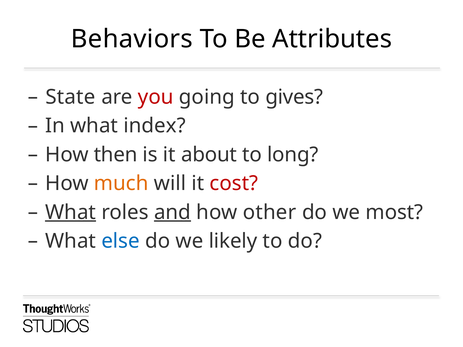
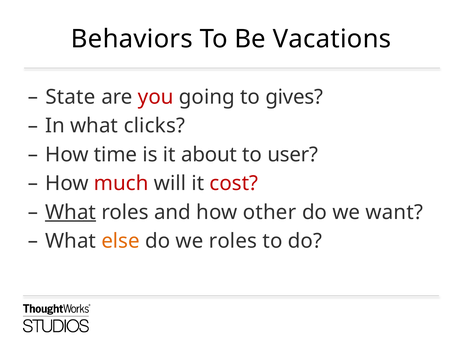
Attributes: Attributes -> Vacations
index: index -> clicks
then: then -> time
long: long -> user
much colour: orange -> red
and underline: present -> none
most: most -> want
else colour: blue -> orange
we likely: likely -> roles
